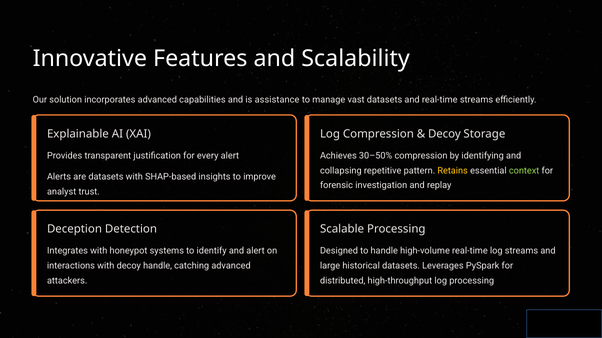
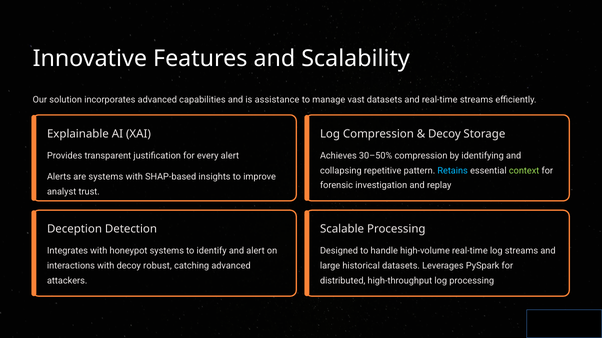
Retains colour: yellow -> light blue
are datasets: datasets -> systems
decoy handle: handle -> robust
